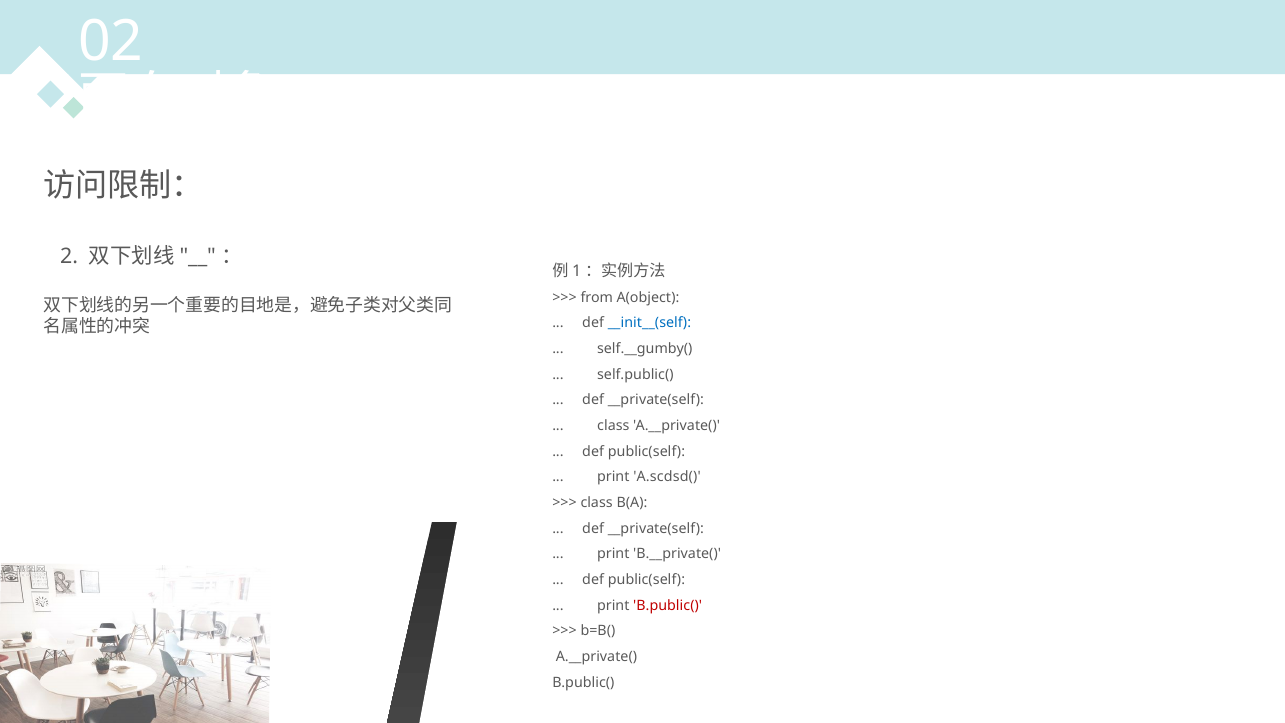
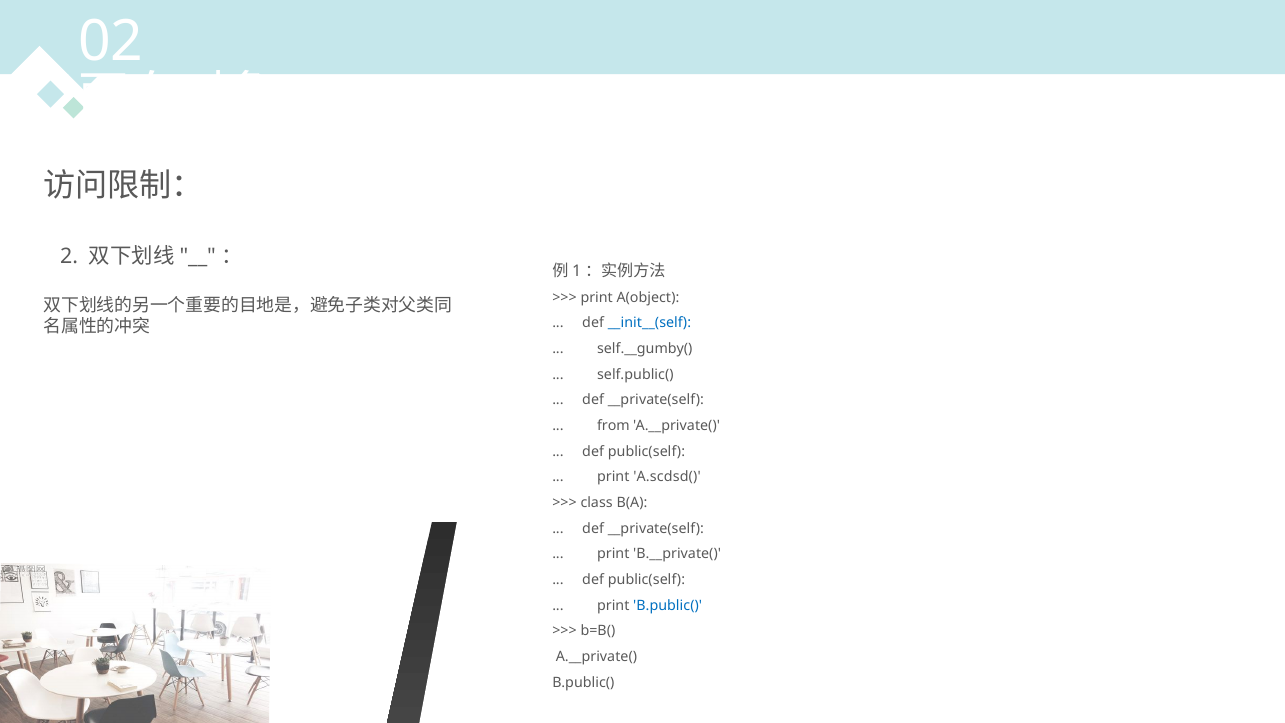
from at (597, 298): from -> print
class at (613, 426): class -> from
B.public( at (668, 605) colour: red -> blue
